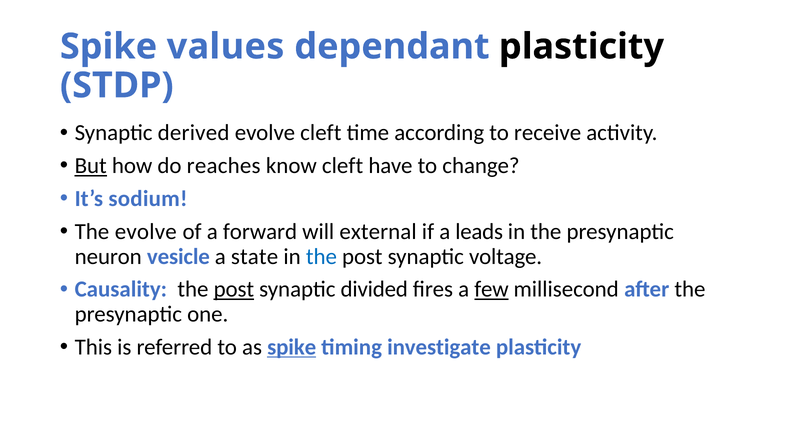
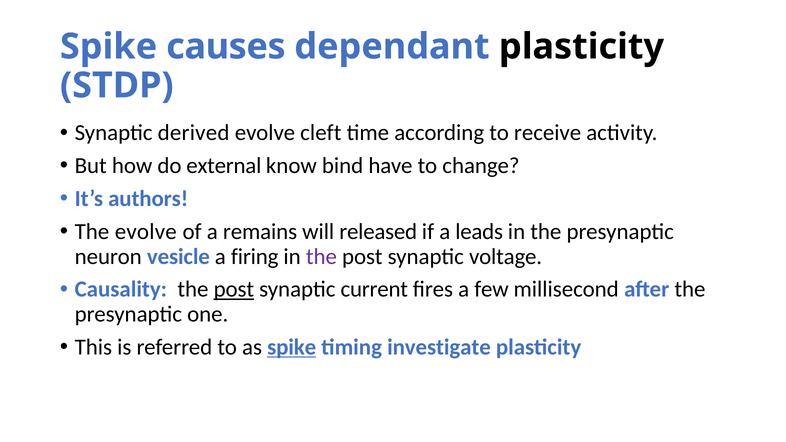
values: values -> causes
But underline: present -> none
reaches: reaches -> external
know cleft: cleft -> bind
sodium: sodium -> authors
forward: forward -> remains
external: external -> released
state: state -> firing
the at (321, 257) colour: blue -> purple
divided: divided -> current
few underline: present -> none
